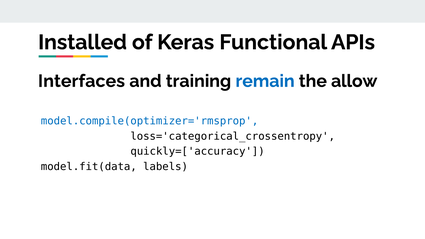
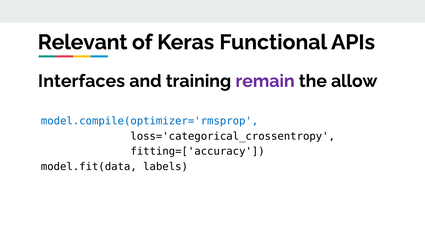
Installed: Installed -> Relevant
remain colour: blue -> purple
quickly=['accuracy: quickly=['accuracy -> fitting=['accuracy
